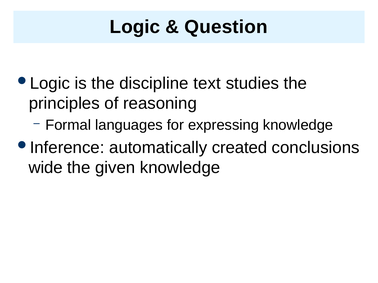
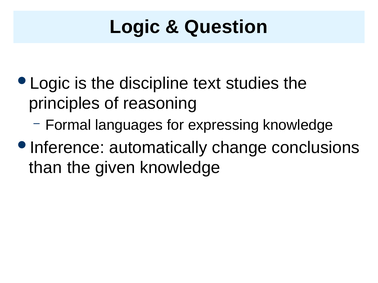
created: created -> change
wide: wide -> than
